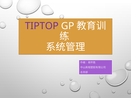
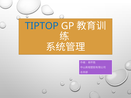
TIPTOP colour: purple -> blue
